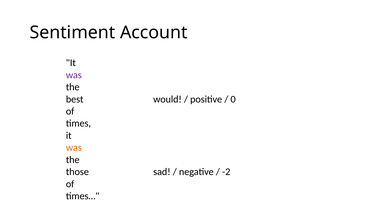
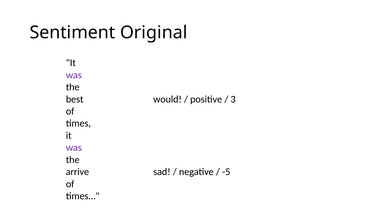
Account: Account -> Original
0: 0 -> 3
was at (74, 148) colour: orange -> purple
those: those -> arrive
-2: -2 -> -5
